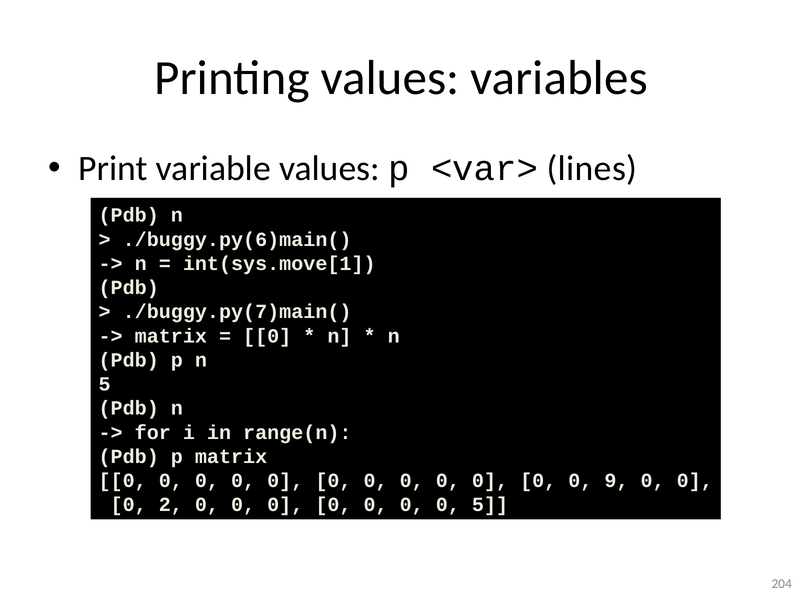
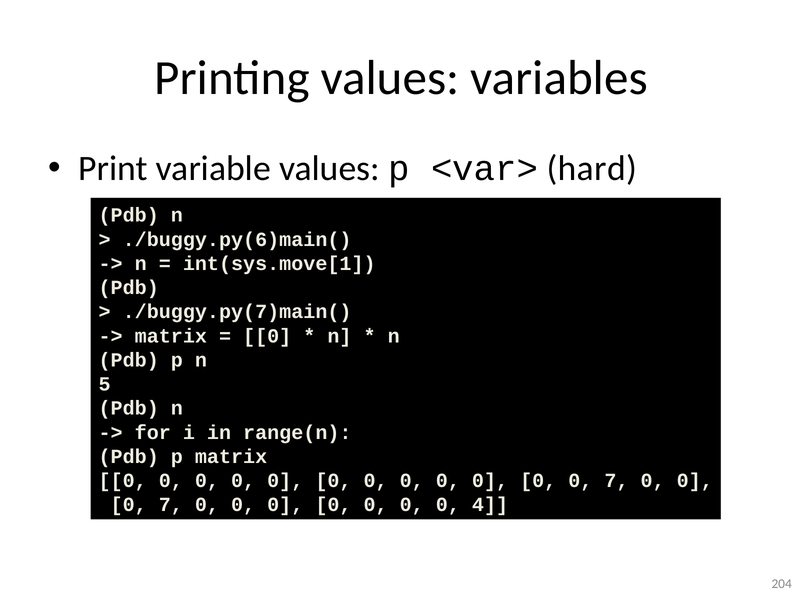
lines: lines -> hard
9 at (617, 480): 9 -> 7
2 at (171, 504): 2 -> 7
0 5: 5 -> 4
